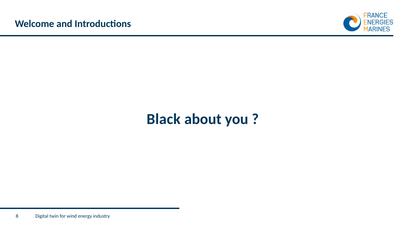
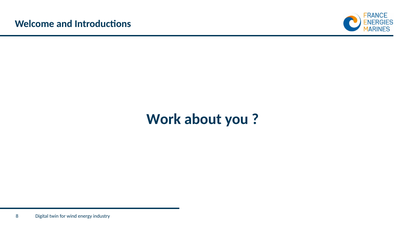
Black: Black -> Work
